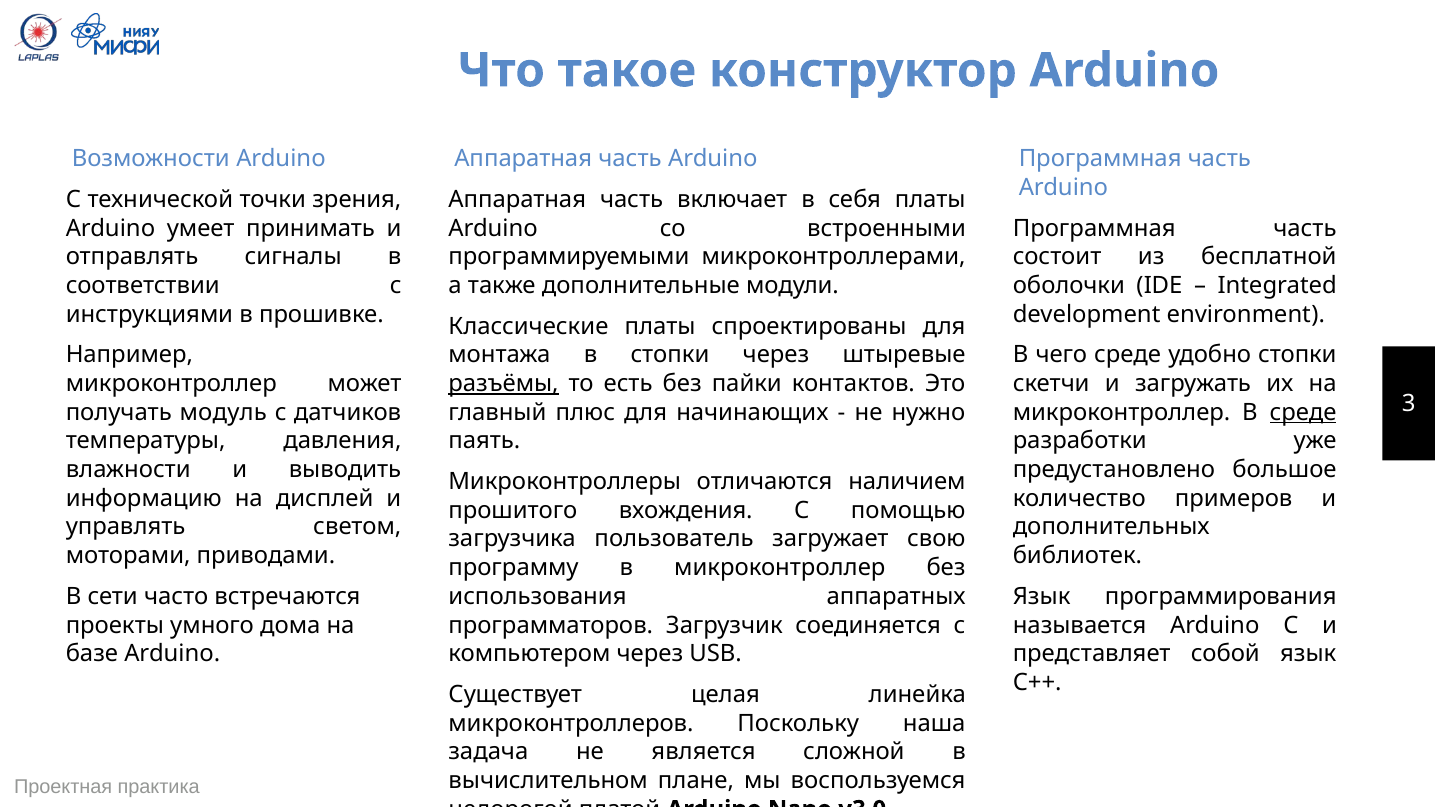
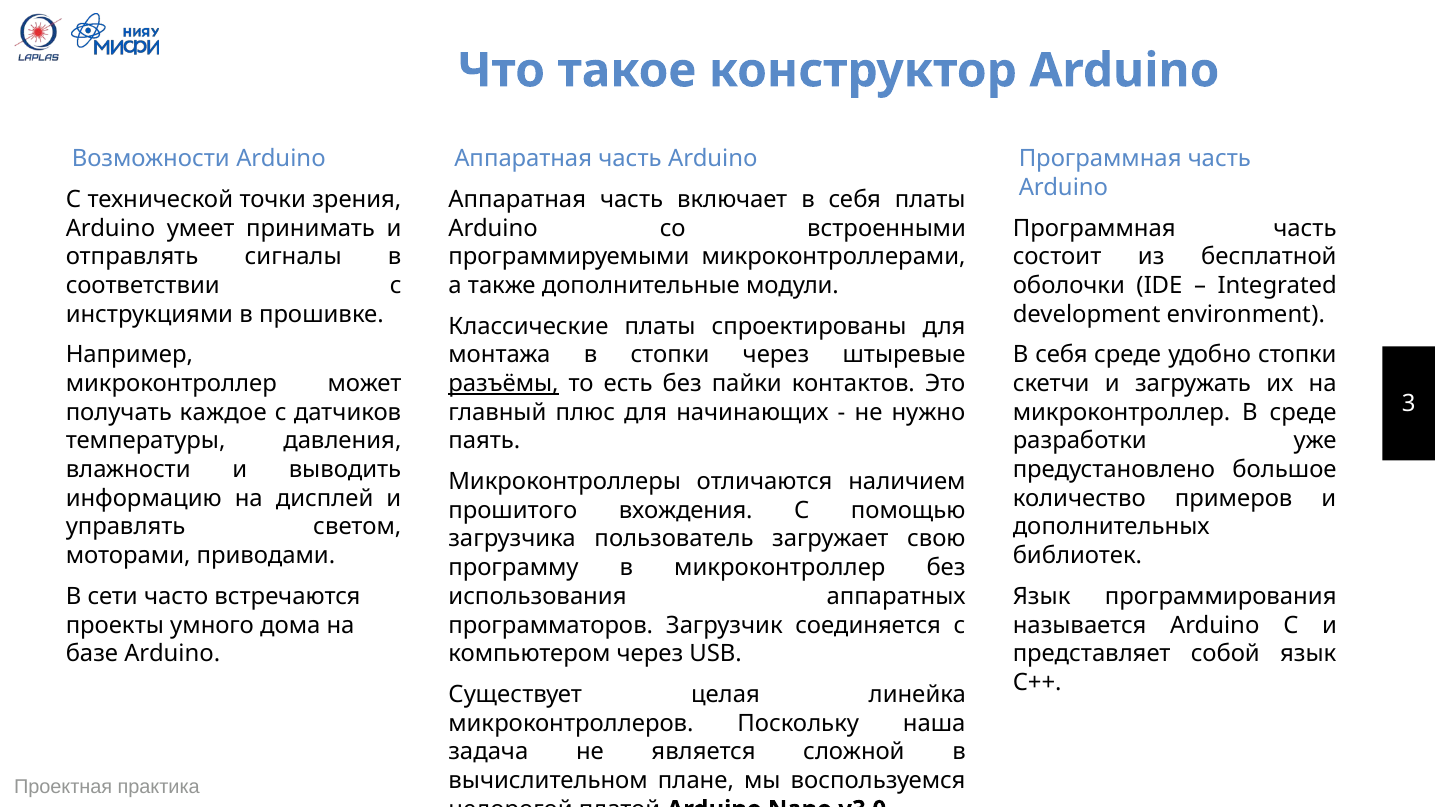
чего at (1061, 355): чего -> себя
модуль: модуль -> каждое
среде at (1303, 412) underline: present -> none
